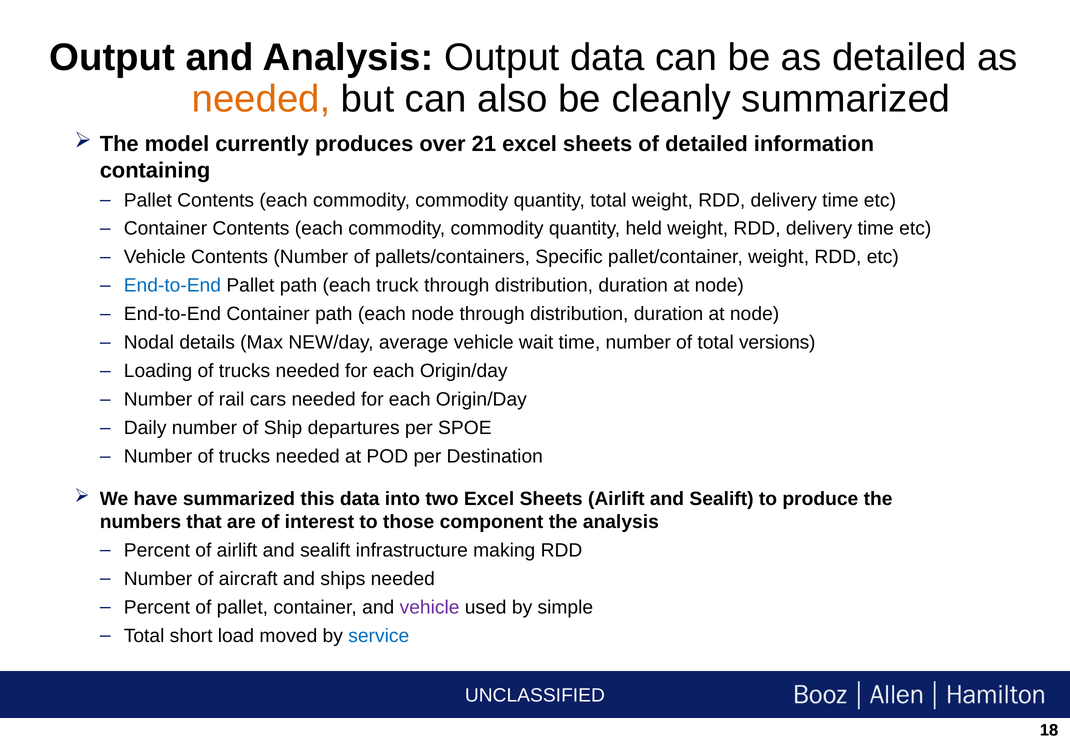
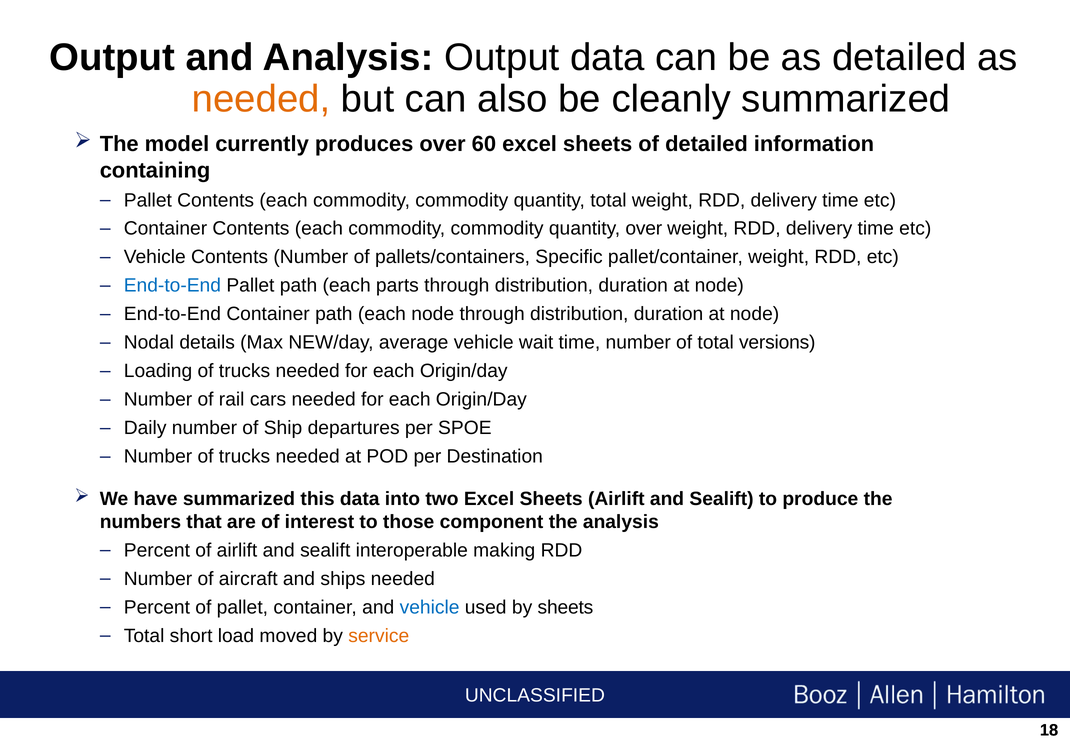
21: 21 -> 60
quantity held: held -> over
truck: truck -> parts
infrastructure: infrastructure -> interoperable
vehicle at (430, 607) colour: purple -> blue
by simple: simple -> sheets
service colour: blue -> orange
